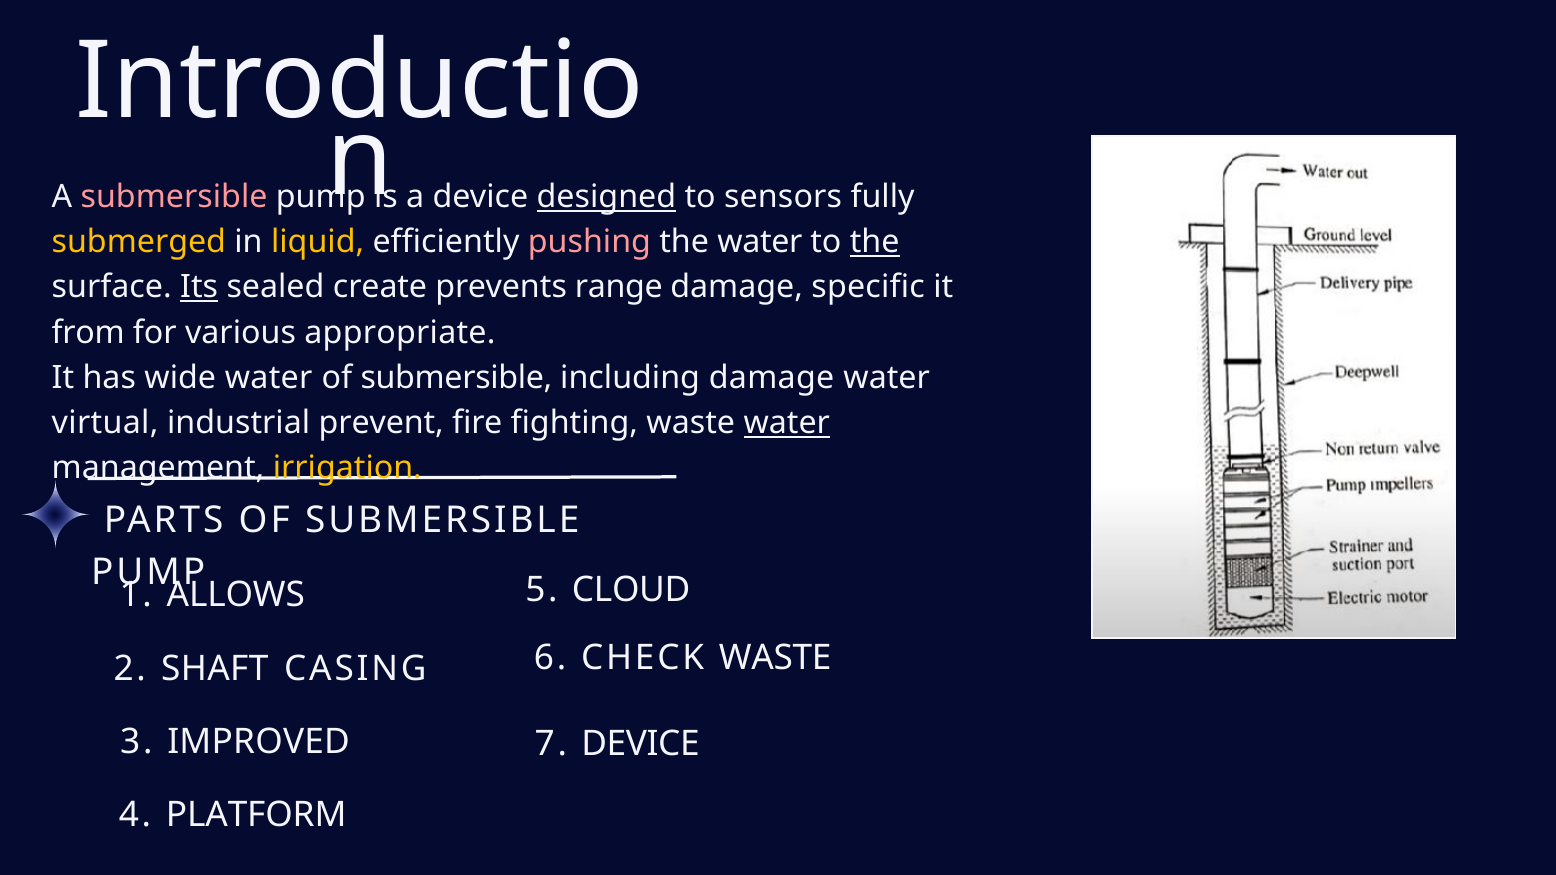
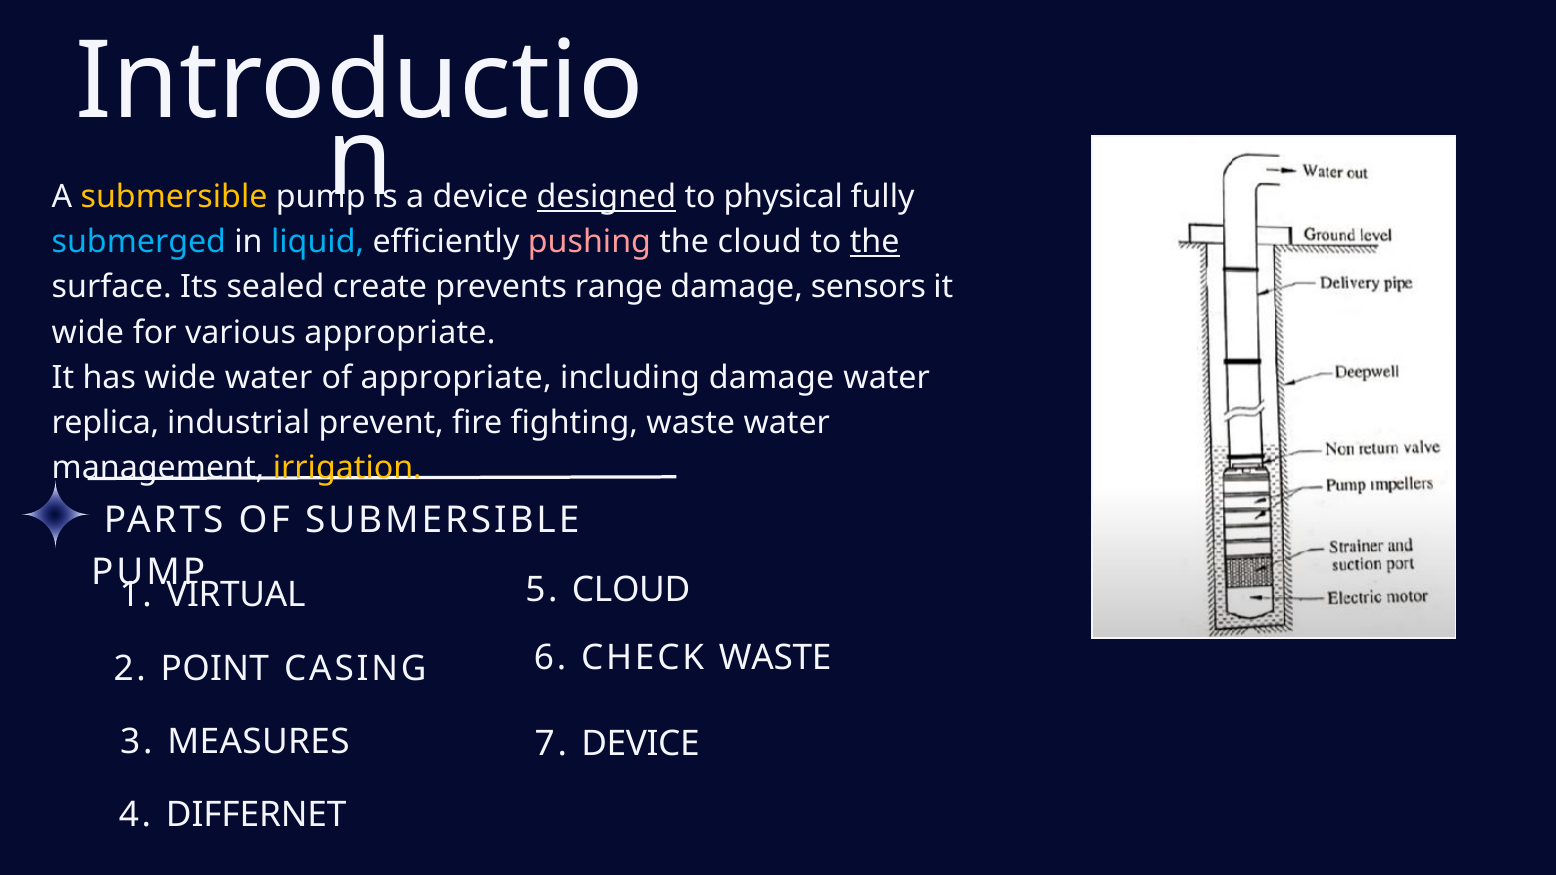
submersible at (174, 197) colour: pink -> yellow
sensors: sensors -> physical
submerged colour: yellow -> light blue
liquid colour: yellow -> light blue
the water: water -> cloud
Its underline: present -> none
specific: specific -> sensors
from at (88, 333): from -> wide
submersible at (456, 378): submersible -> appropriate
virtual: virtual -> replica
water at (787, 423) underline: present -> none
ALLOWS: ALLOWS -> VIRTUAL
SHAFT: SHAFT -> POINT
IMPROVED: IMPROVED -> MEASURES
PLATFORM: PLATFORM -> DIFFERNET
